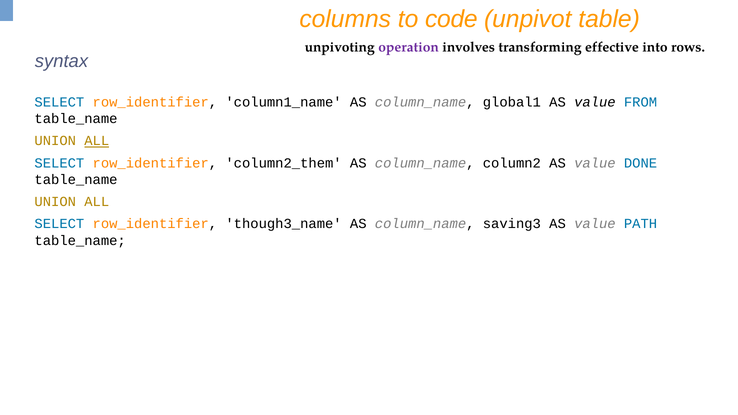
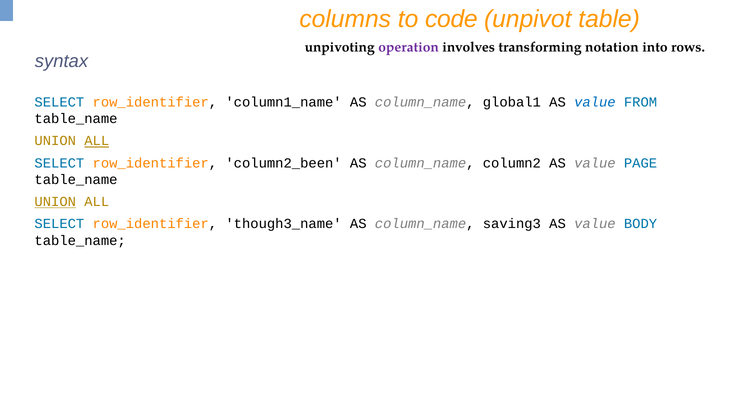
effective: effective -> notation
value at (595, 102) colour: black -> blue
column2_them: column2_them -> column2_been
DONE: DONE -> PAGE
UNION at (55, 202) underline: none -> present
PATH: PATH -> BODY
